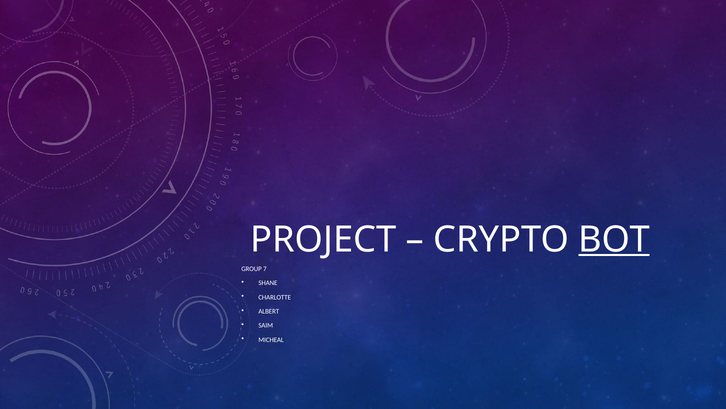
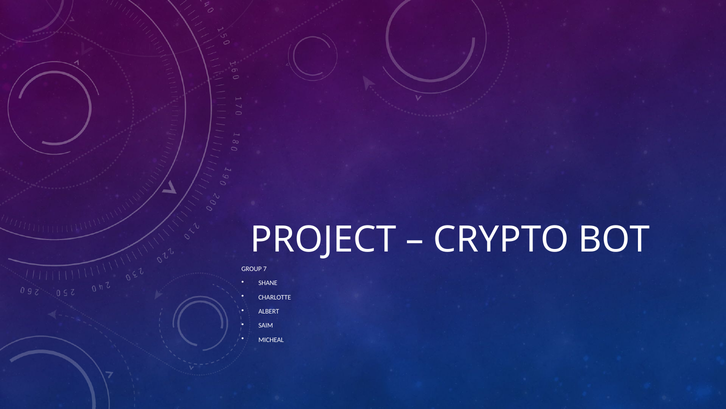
BOT underline: present -> none
